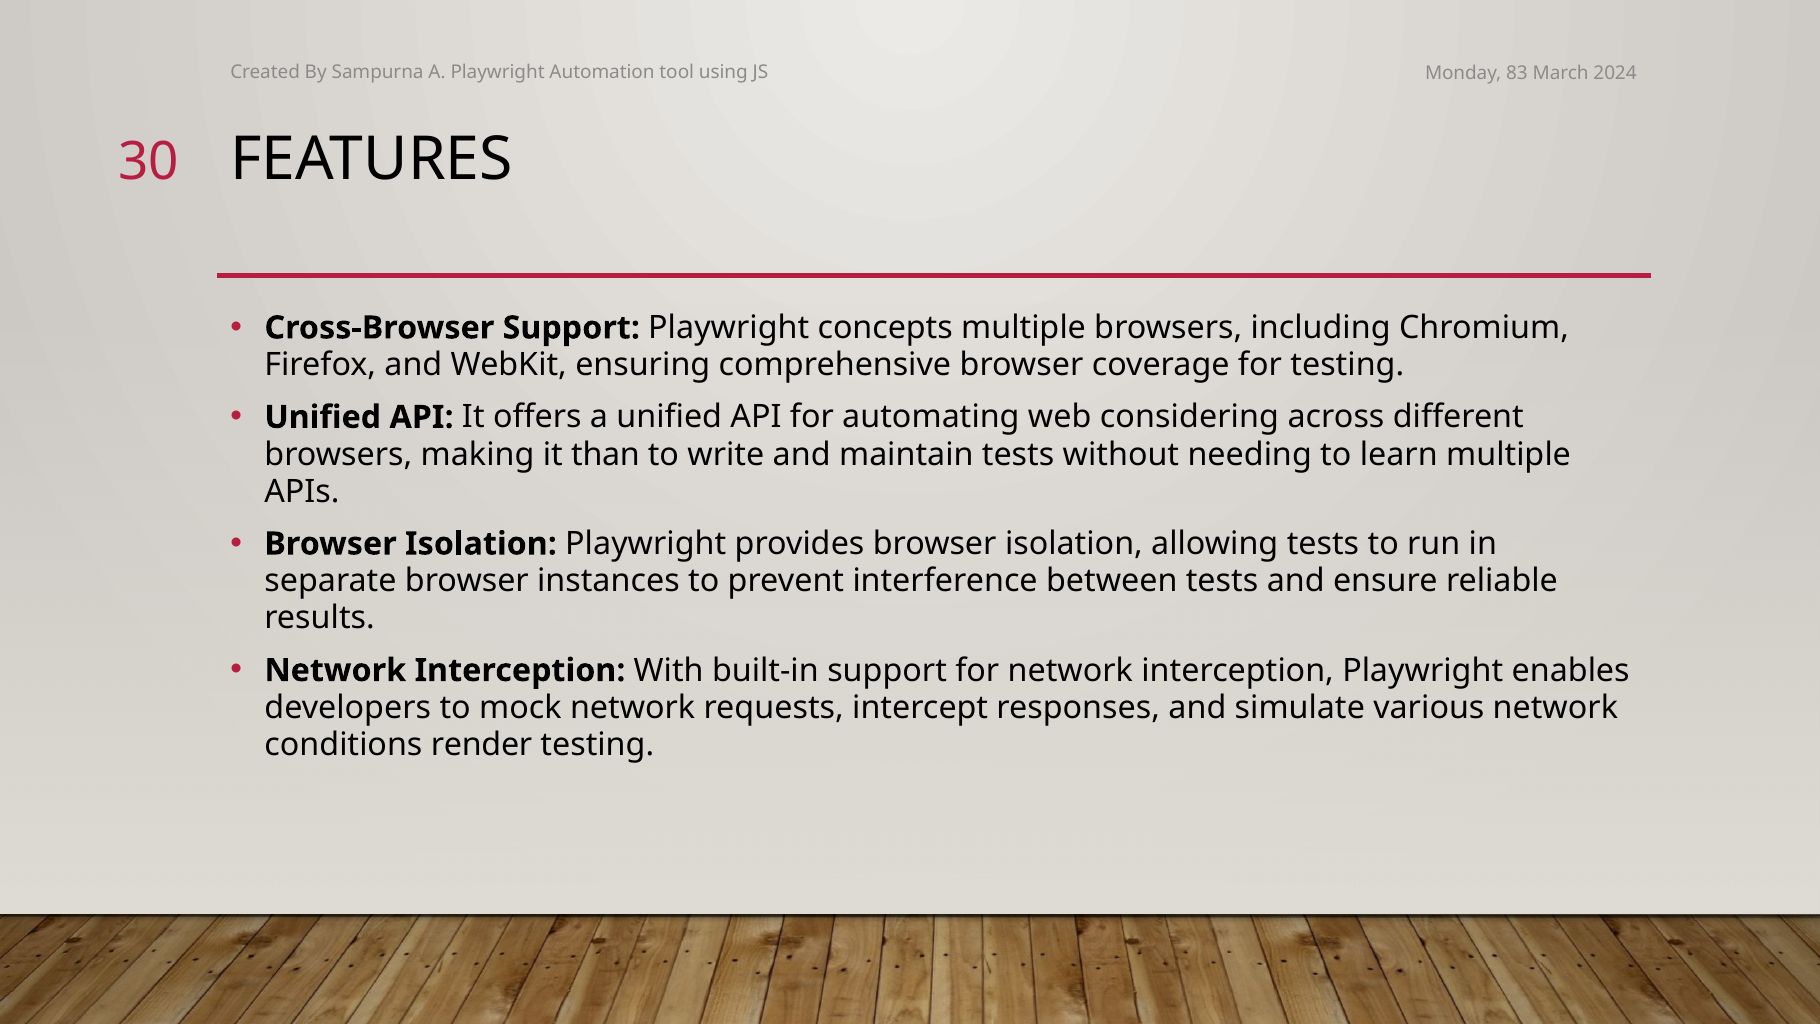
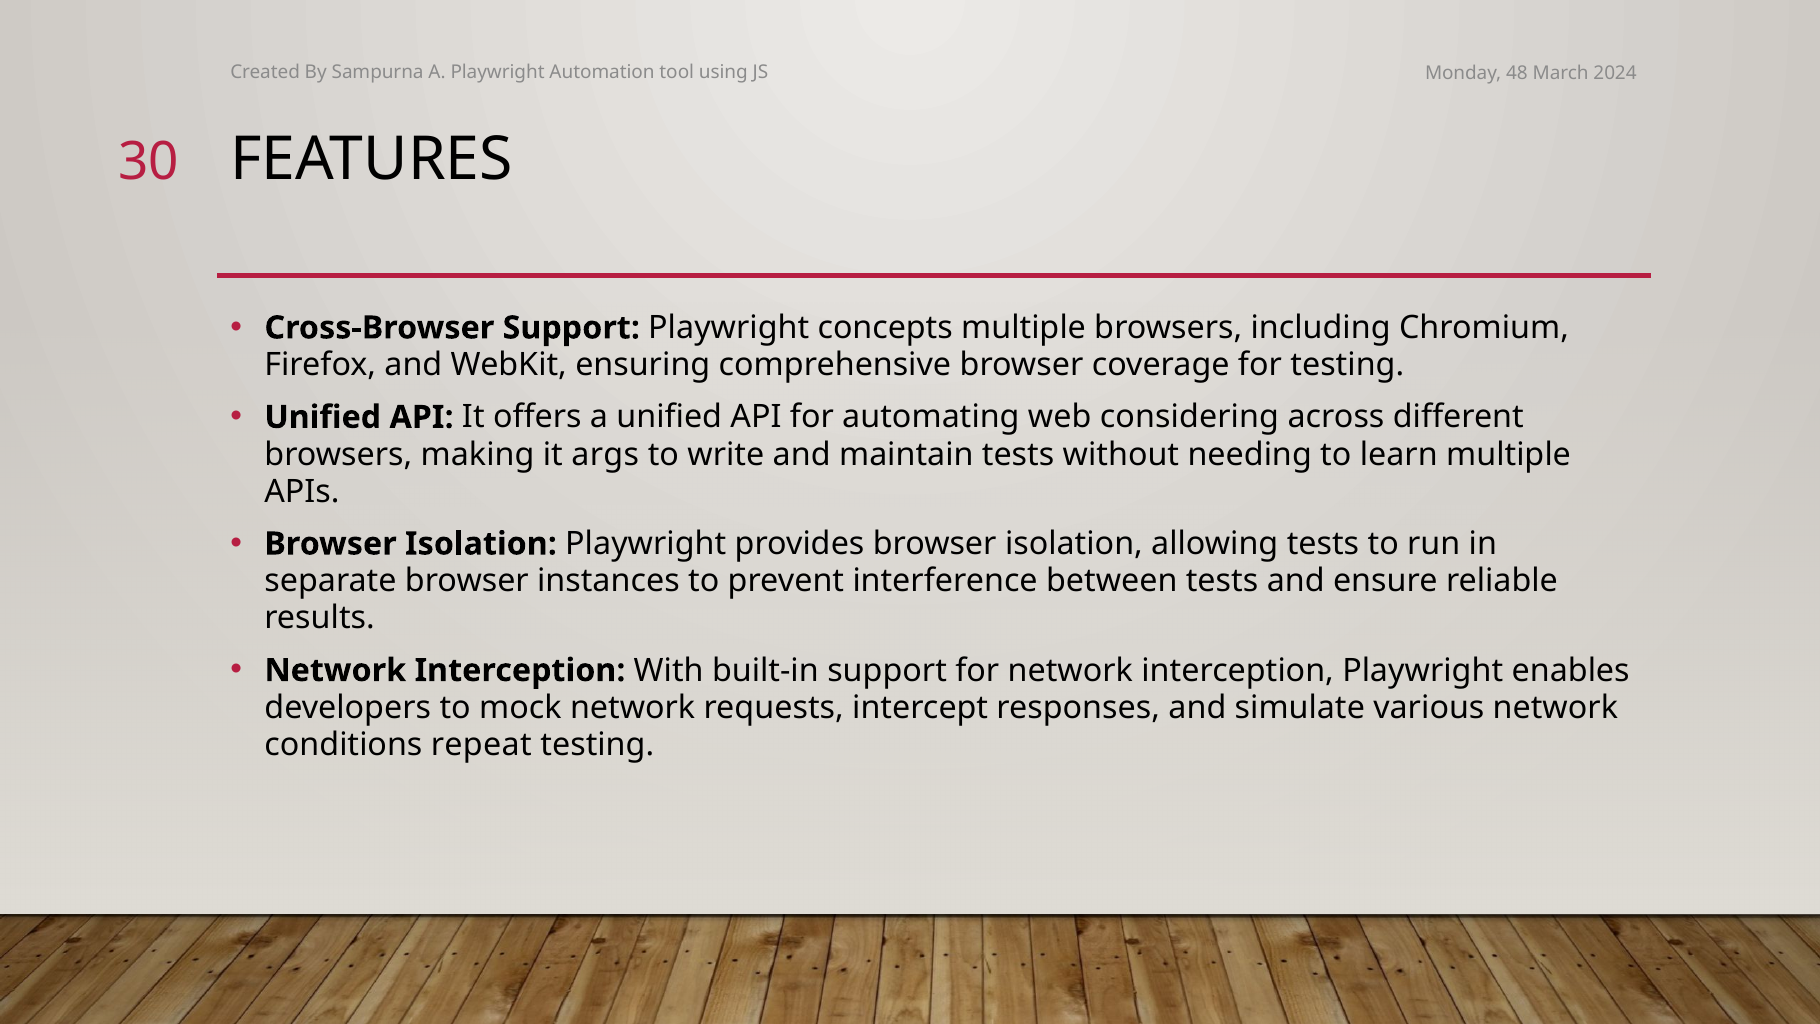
83: 83 -> 48
than: than -> args
render: render -> repeat
